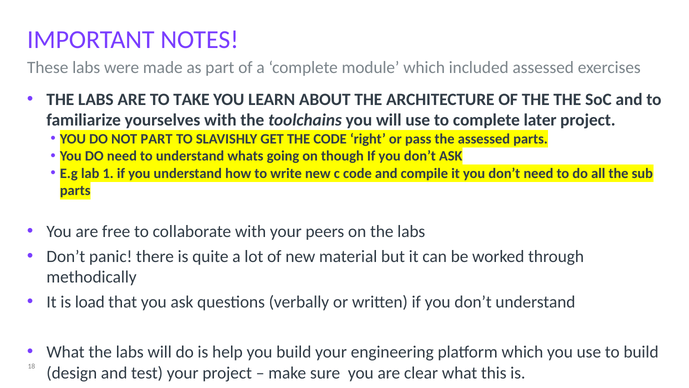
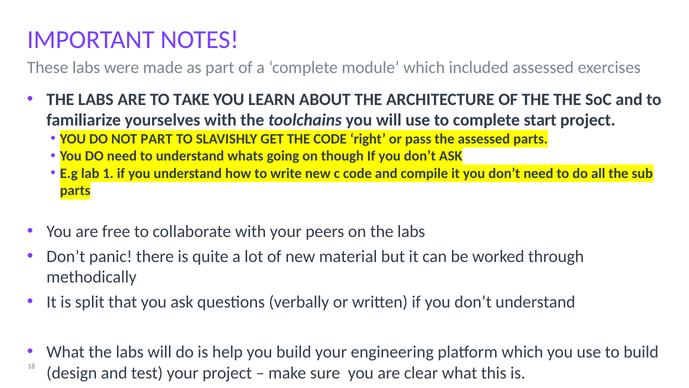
later: later -> start
load: load -> split
